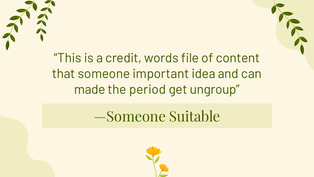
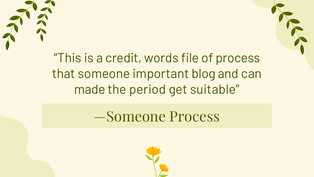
of content: content -> process
idea: idea -> blog
ungroup: ungroup -> suitable
—Someone Suitable: Suitable -> Process
